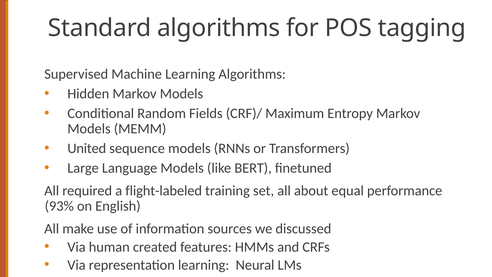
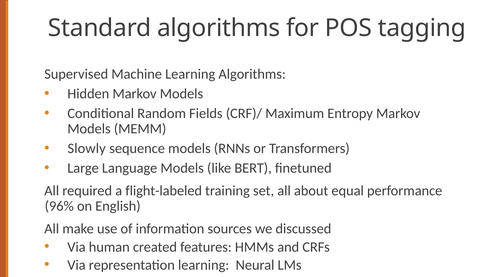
United: United -> Slowly
93%: 93% -> 96%
